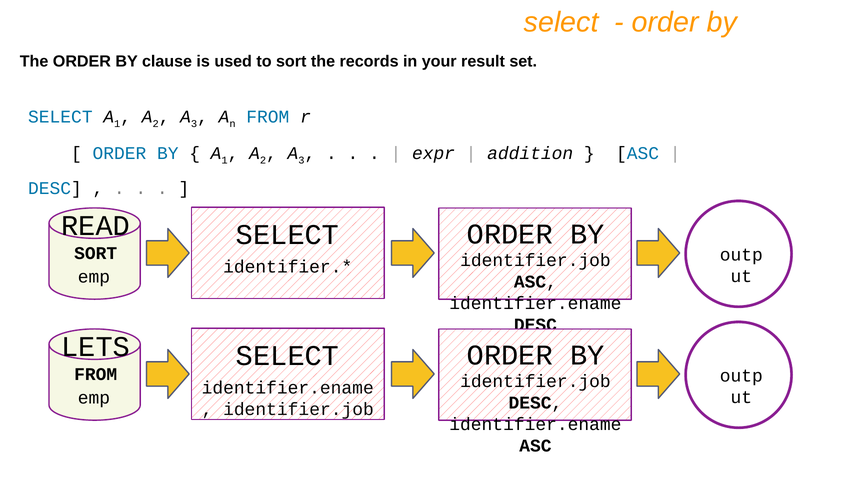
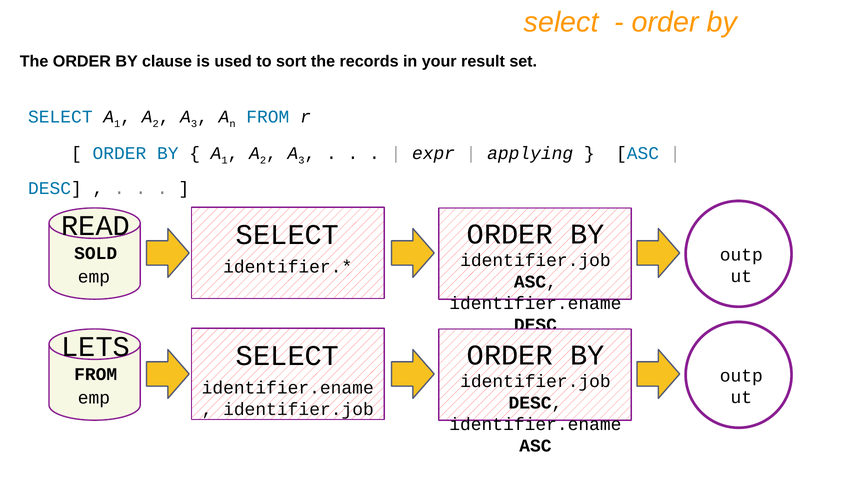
addition: addition -> applying
SORT at (96, 253): SORT -> SOLD
